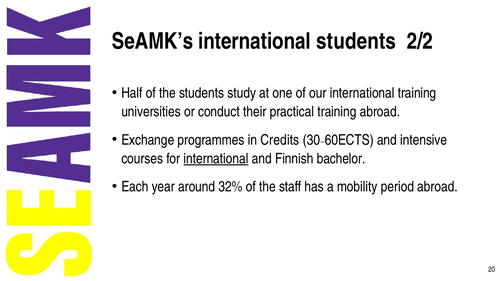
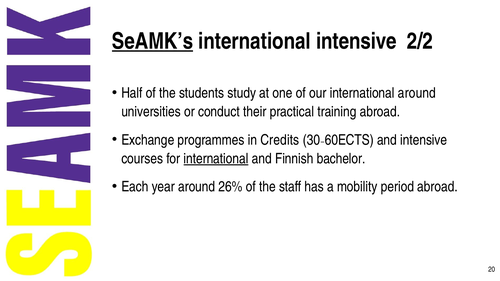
SeAMK’s underline: none -> present
international students: students -> intensive
international training: training -> around
32%: 32% -> 26%
